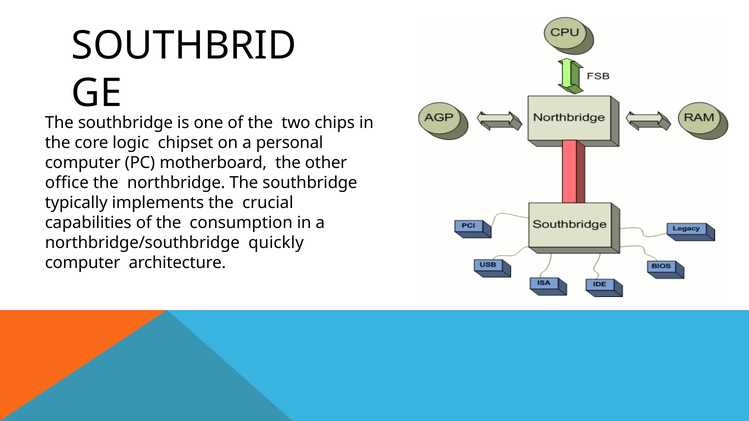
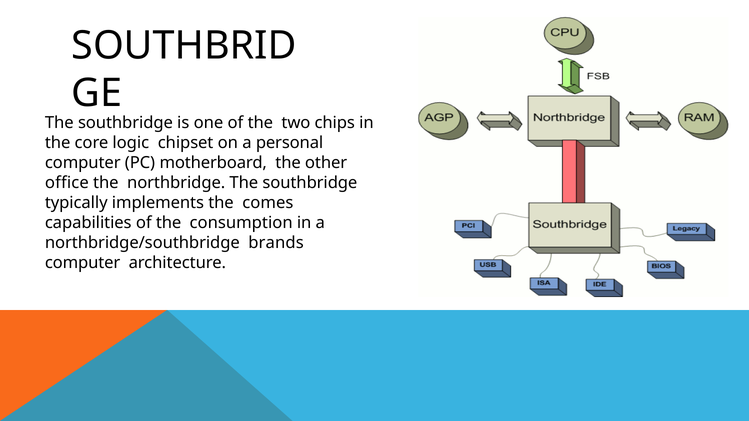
crucial: crucial -> comes
quickly: quickly -> brands
